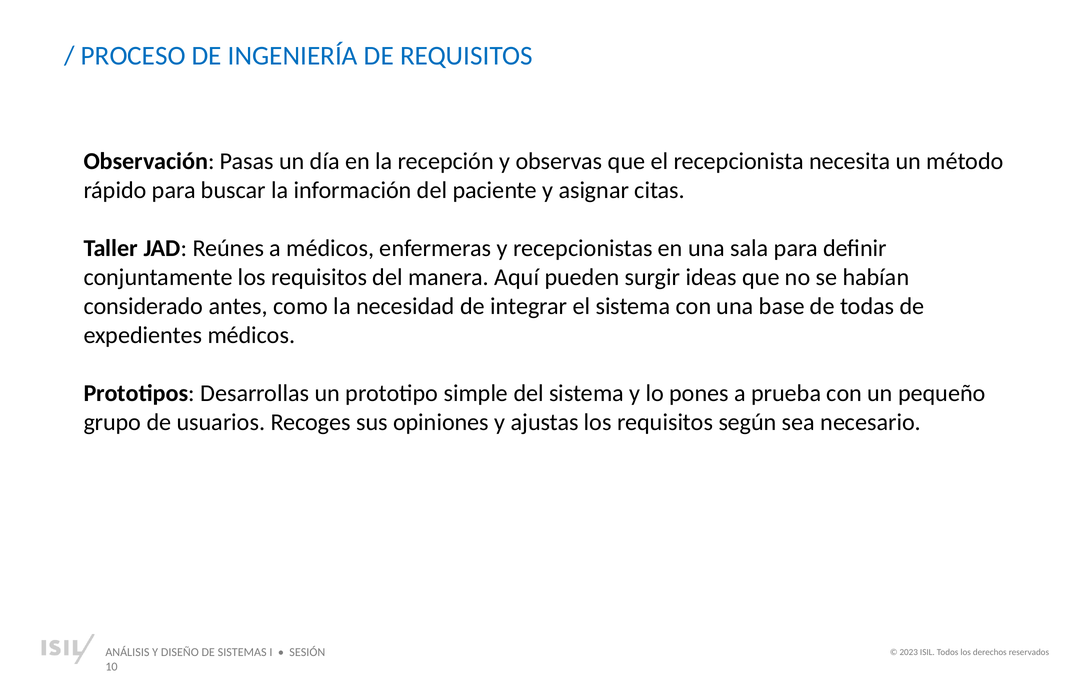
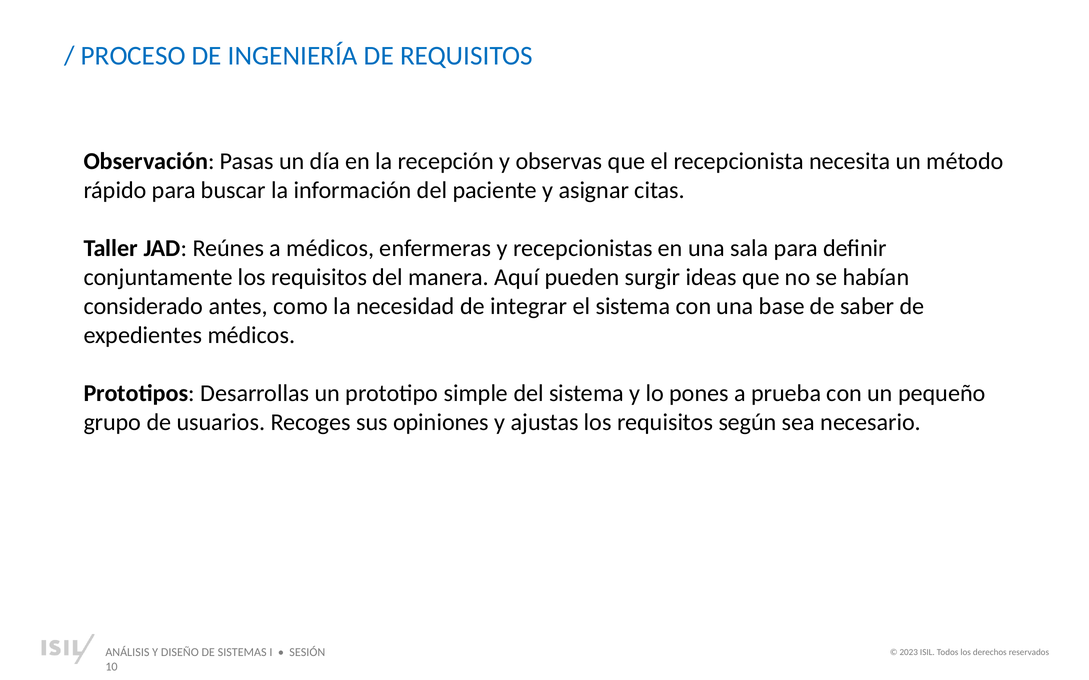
todas: todas -> saber
